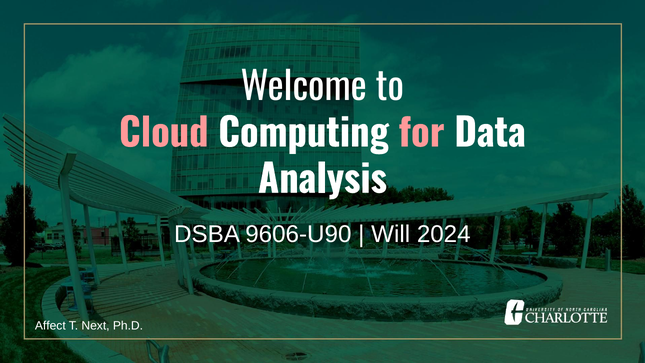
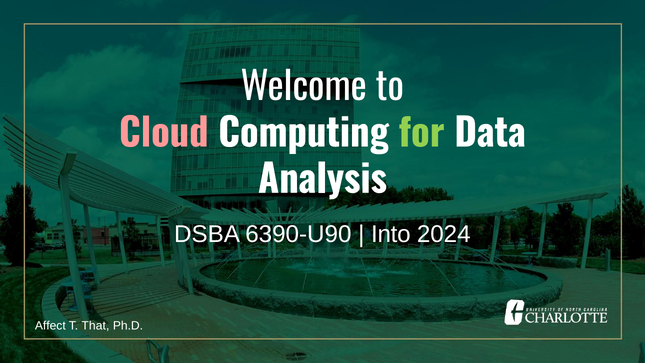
for colour: pink -> light green
9606-U90: 9606-U90 -> 6390-U90
Will: Will -> Into
Next: Next -> That
